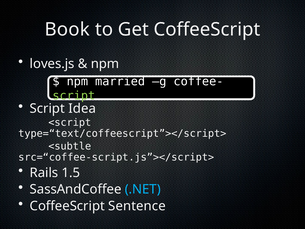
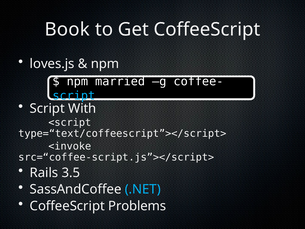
script at (74, 96) colour: light green -> light blue
Idea: Idea -> With
<subtle: <subtle -> <invoke
1.5: 1.5 -> 3.5
Sentence: Sentence -> Problems
